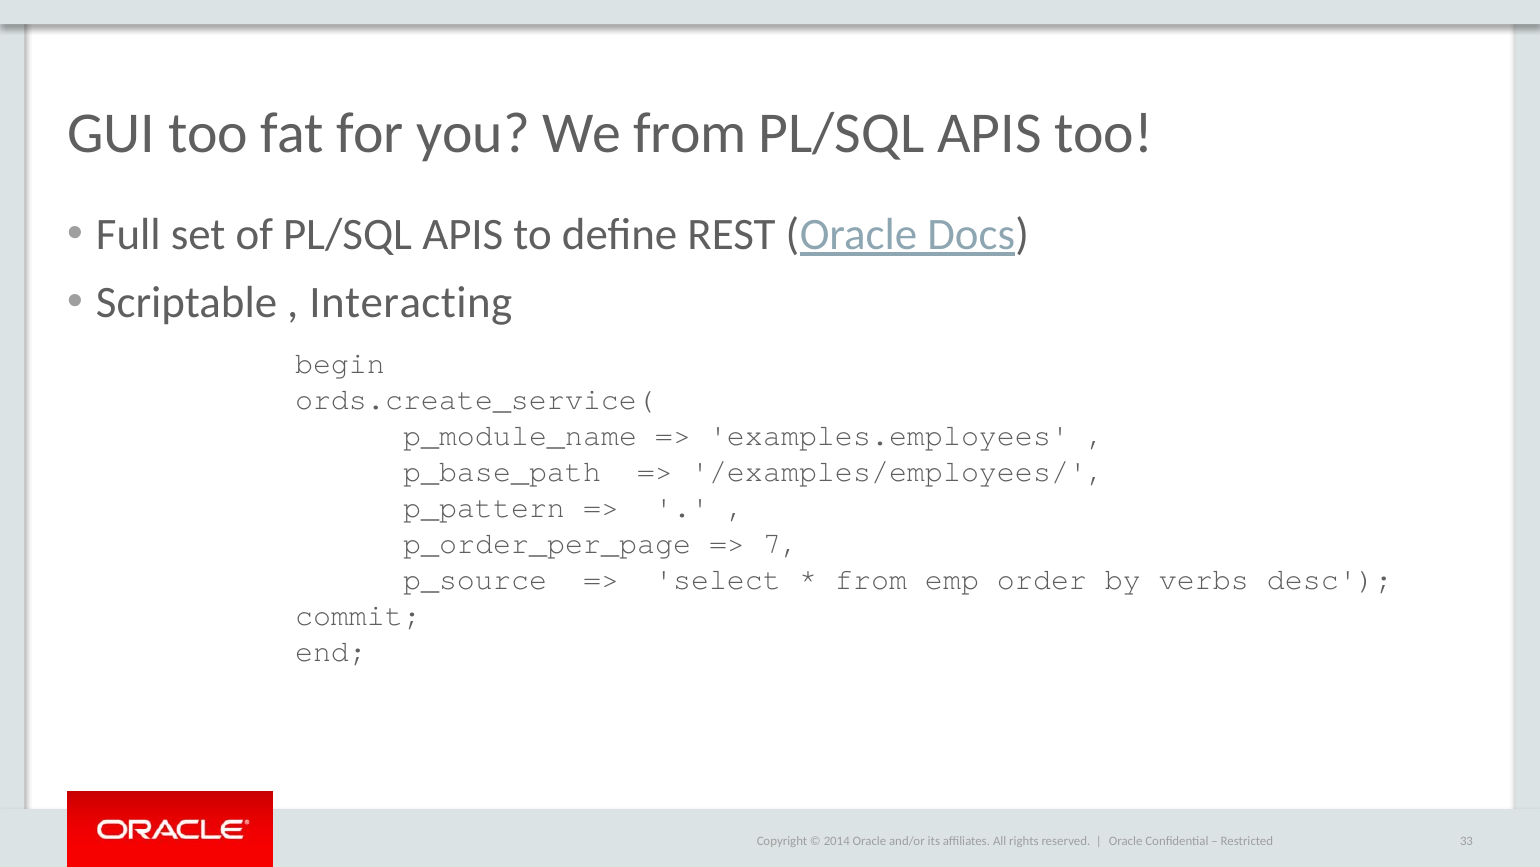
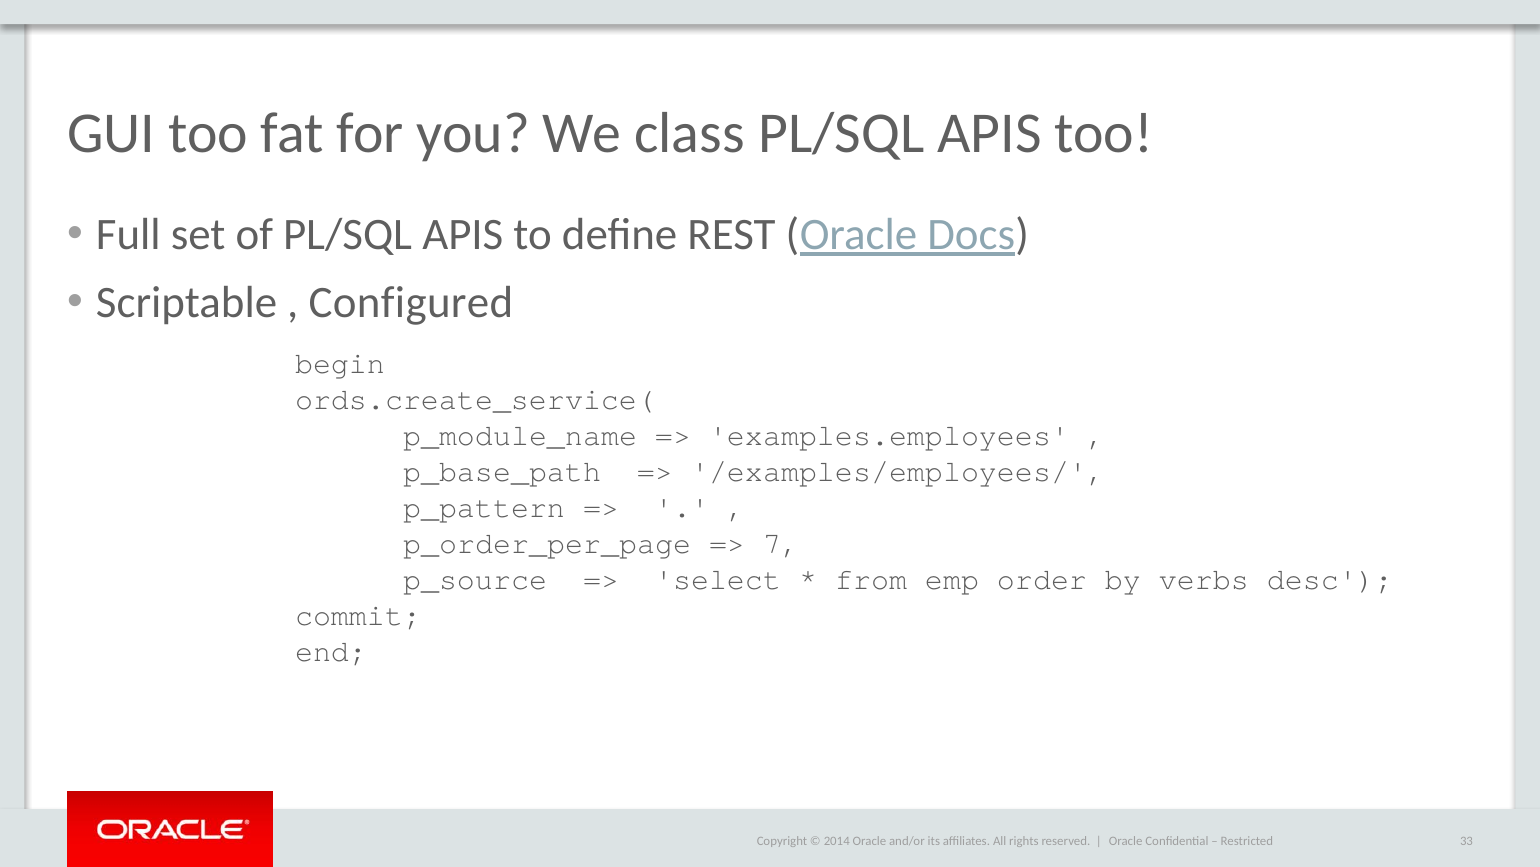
We from: from -> class
Interacting: Interacting -> Configured
